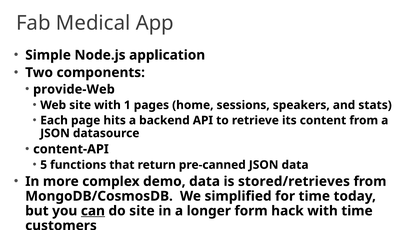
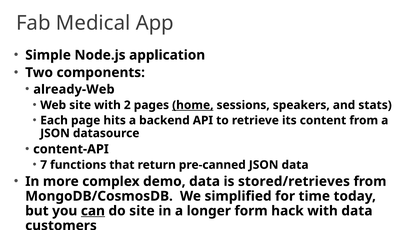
provide-Web: provide-Web -> already-Web
1: 1 -> 2
home underline: none -> present
5: 5 -> 7
with time: time -> data
